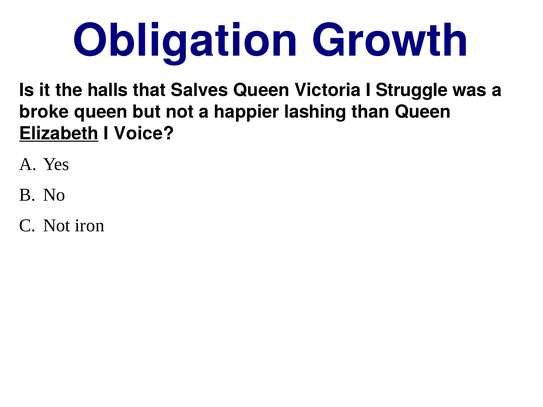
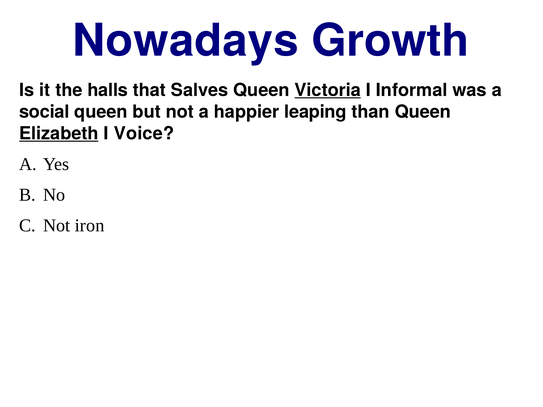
Obligation: Obligation -> Nowadays
Victoria underline: none -> present
Struggle: Struggle -> Informal
broke: broke -> social
lashing: lashing -> leaping
